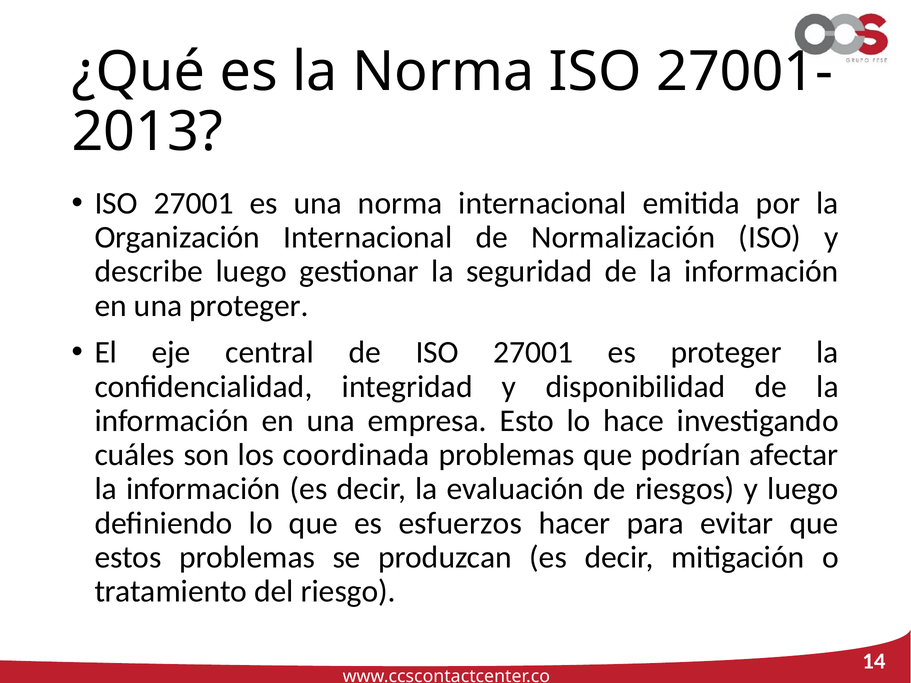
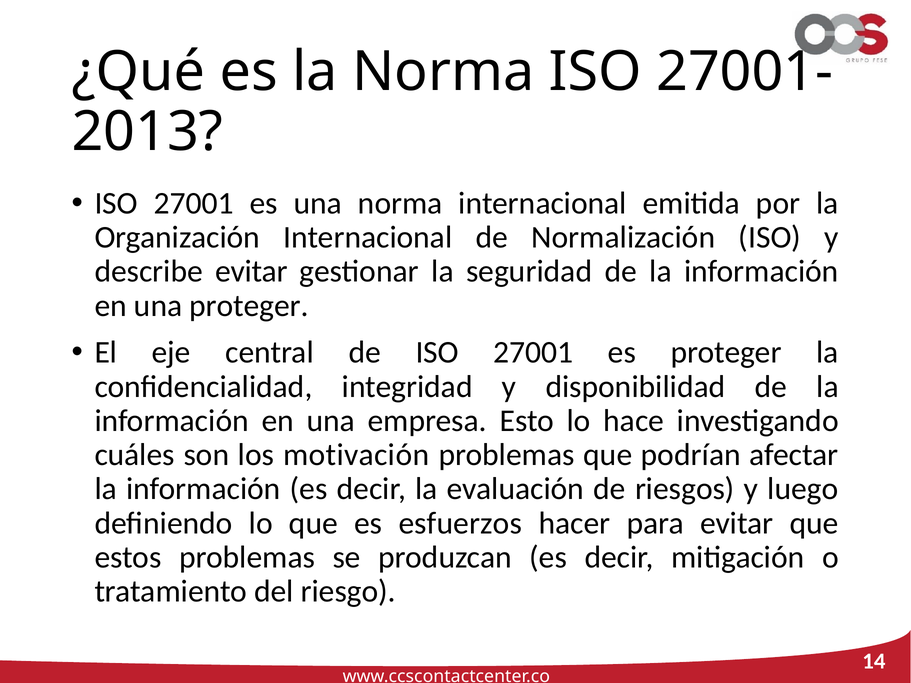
describe luego: luego -> evitar
coordinada: coordinada -> motivación
